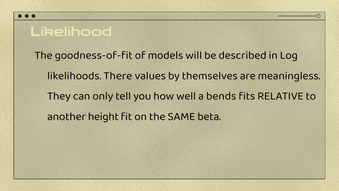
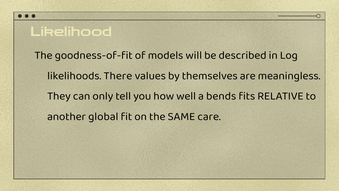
height: height -> global
beta: beta -> care
